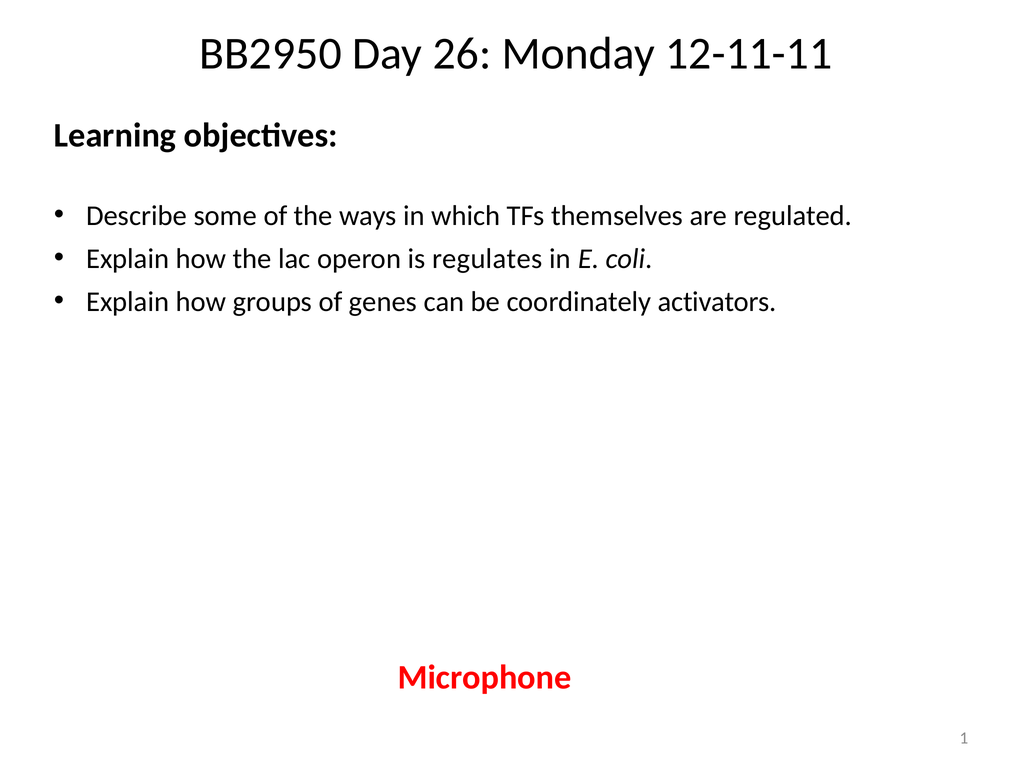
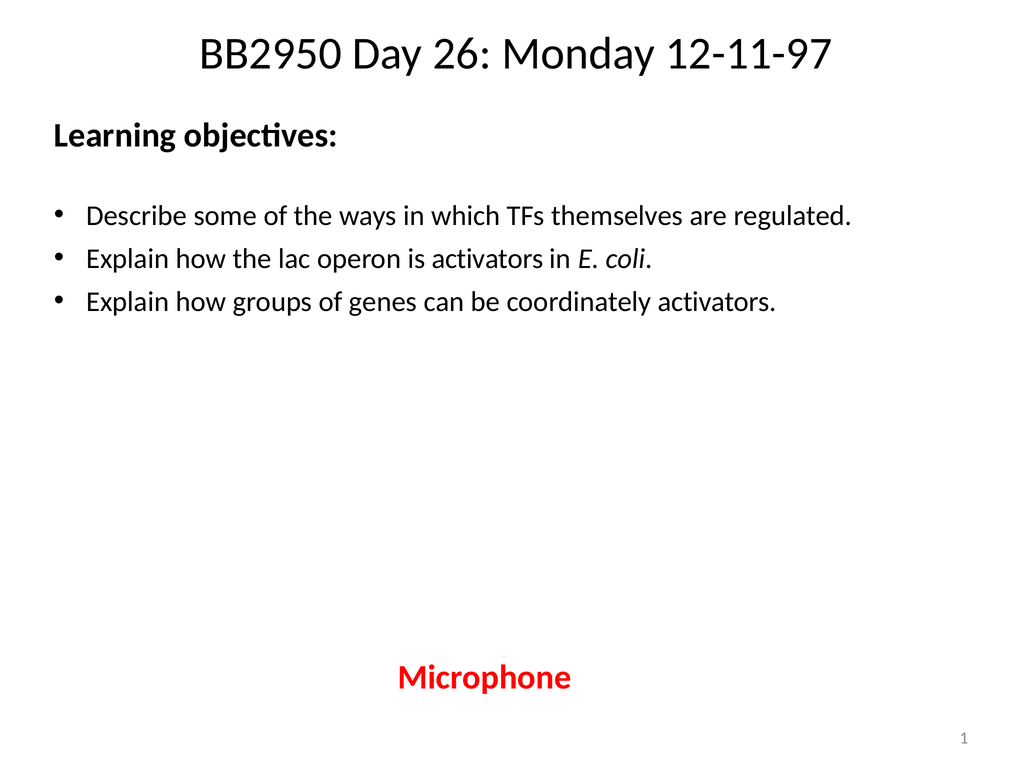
12-11-11: 12-11-11 -> 12-11-97
is regulates: regulates -> activators
